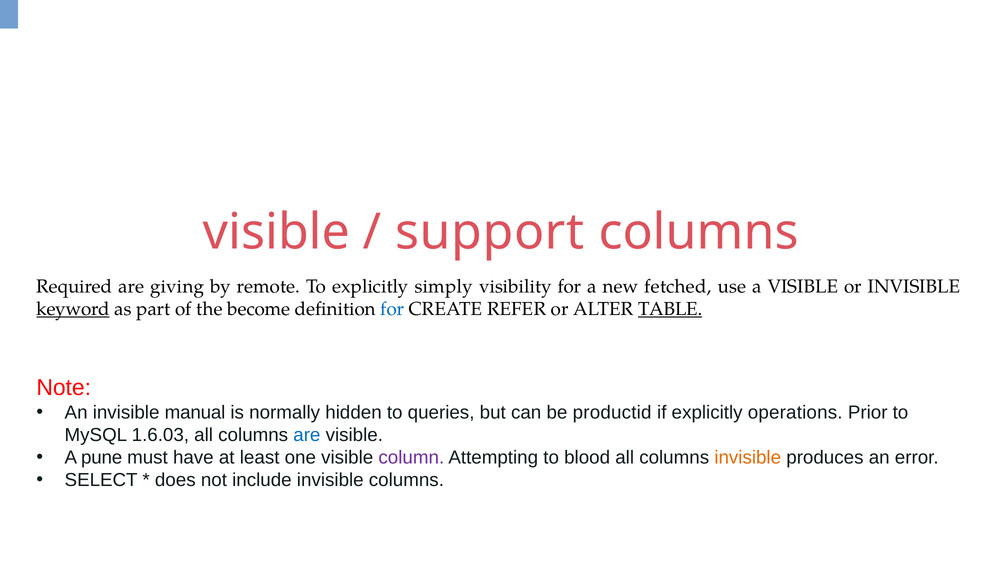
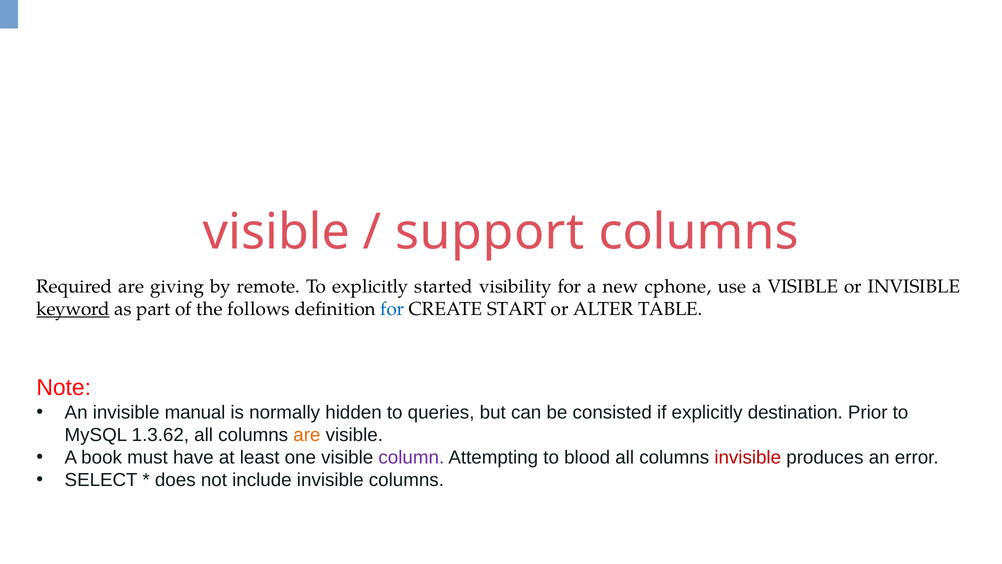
simply: simply -> started
fetched: fetched -> cphone
become: become -> follows
REFER: REFER -> START
TABLE underline: present -> none
productid: productid -> consisted
operations: operations -> destination
1.6.03: 1.6.03 -> 1.3.62
are at (307, 435) colour: blue -> orange
pune: pune -> book
invisible at (748, 457) colour: orange -> red
